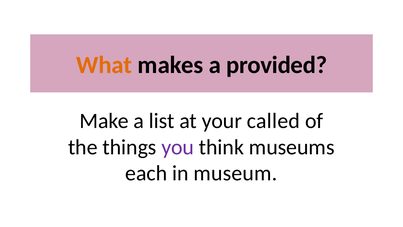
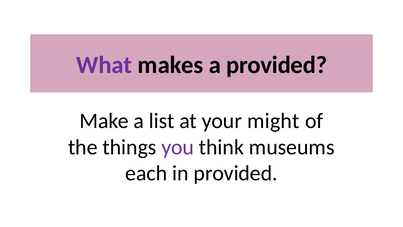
What colour: orange -> purple
called: called -> might
in museum: museum -> provided
